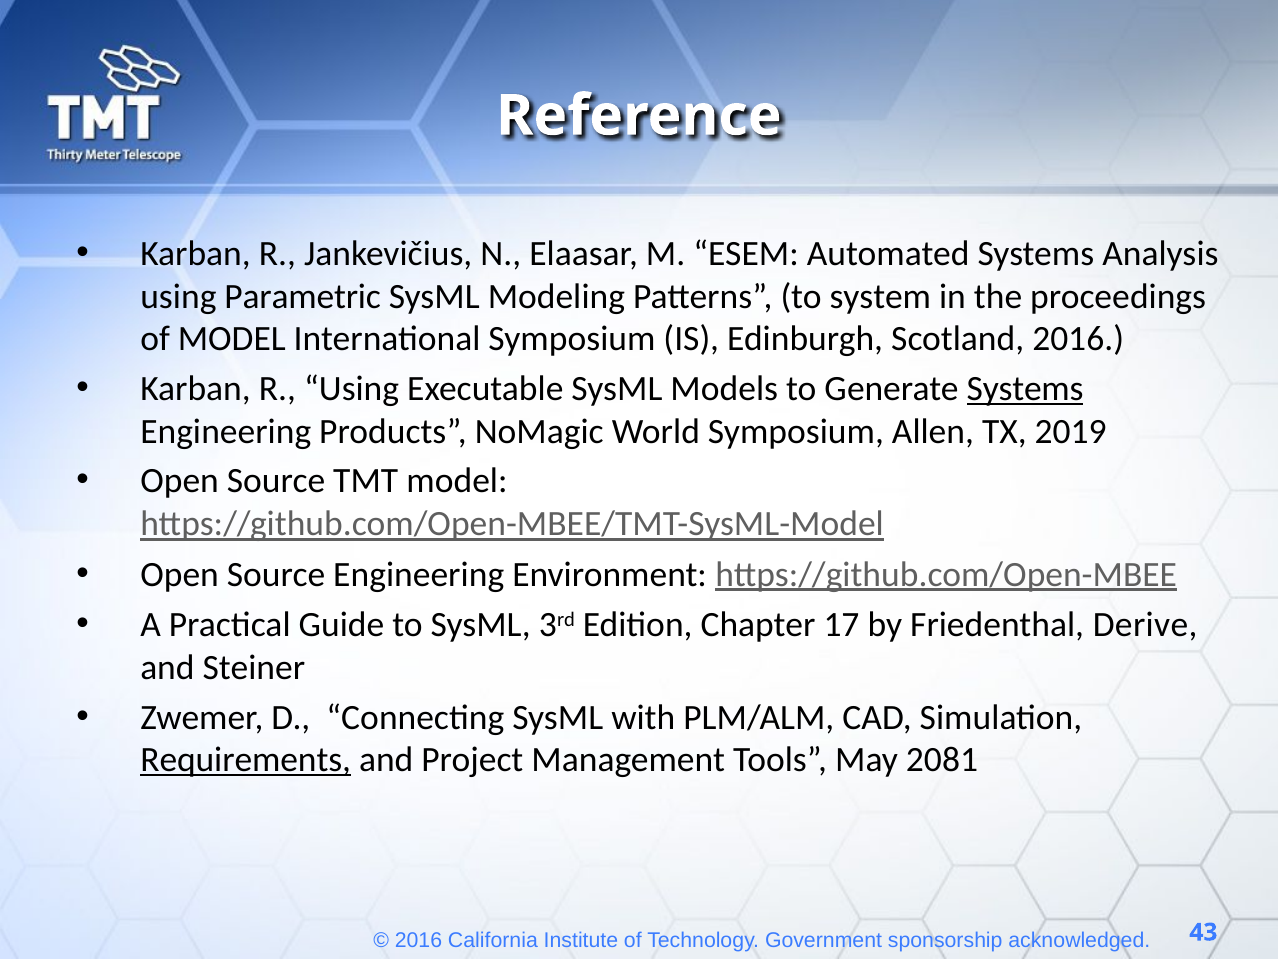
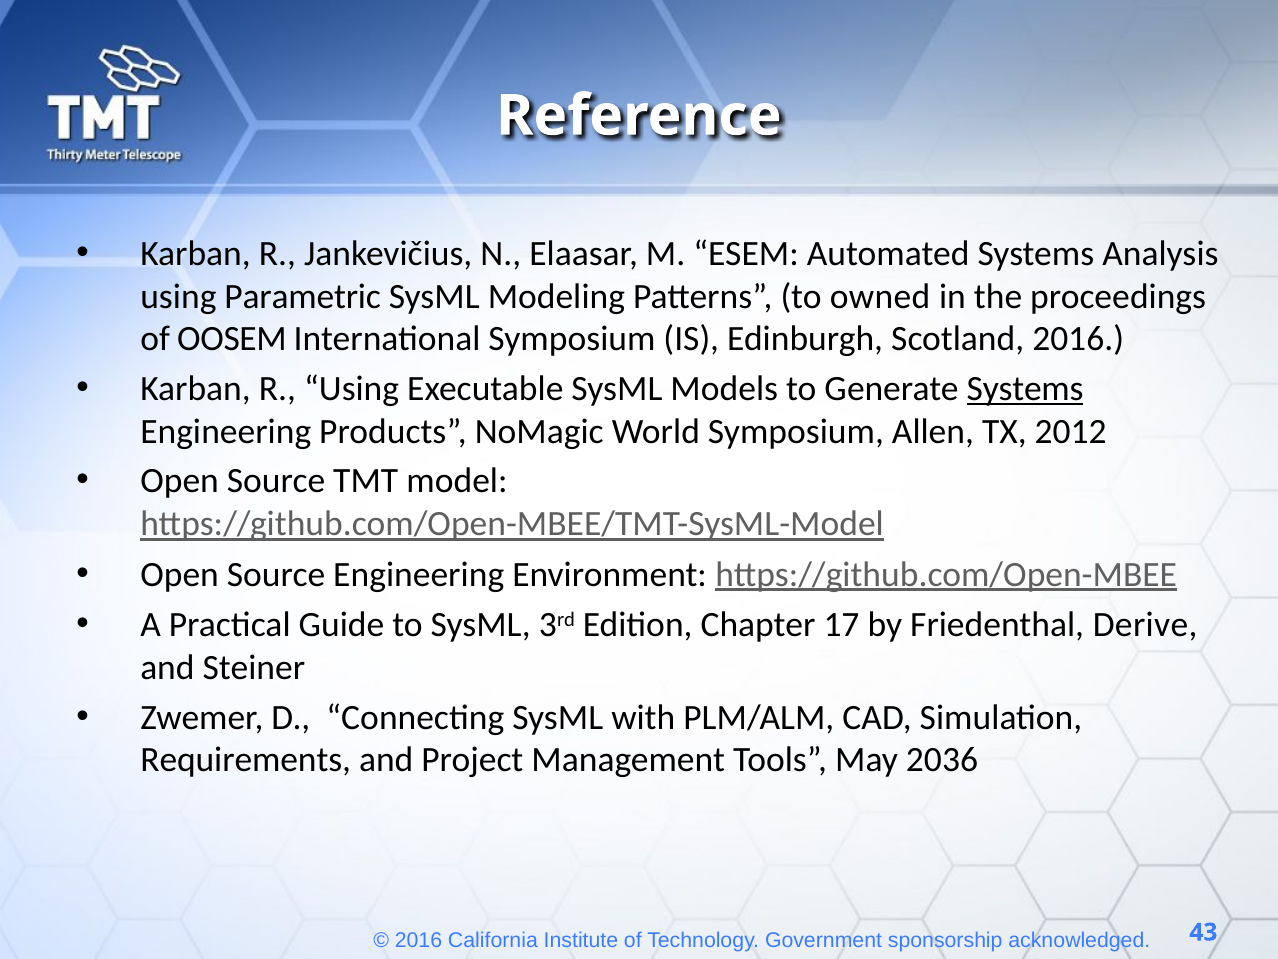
system: system -> owned
of MODEL: MODEL -> OOSEM
2019: 2019 -> 2012
Requirements underline: present -> none
2081: 2081 -> 2036
